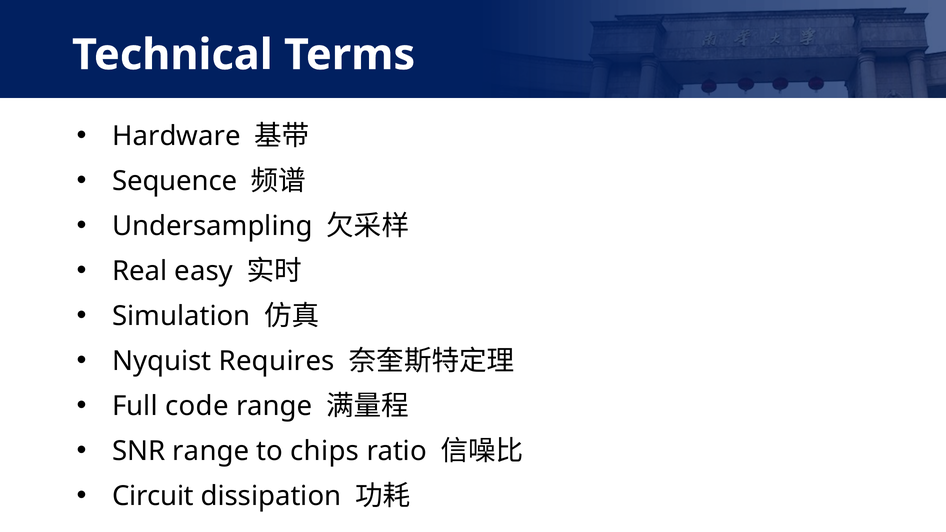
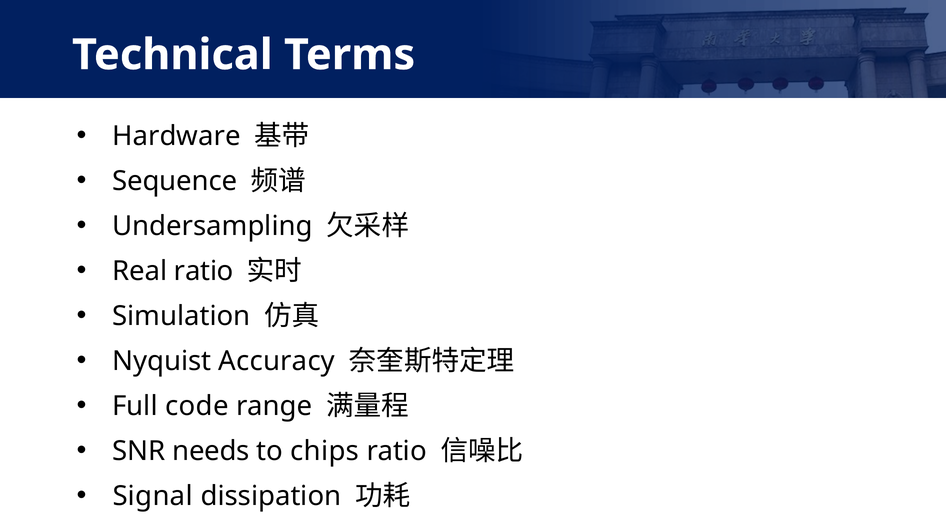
Real easy: easy -> ratio
Requires: Requires -> Accuracy
SNR range: range -> needs
Circuit: Circuit -> Signal
